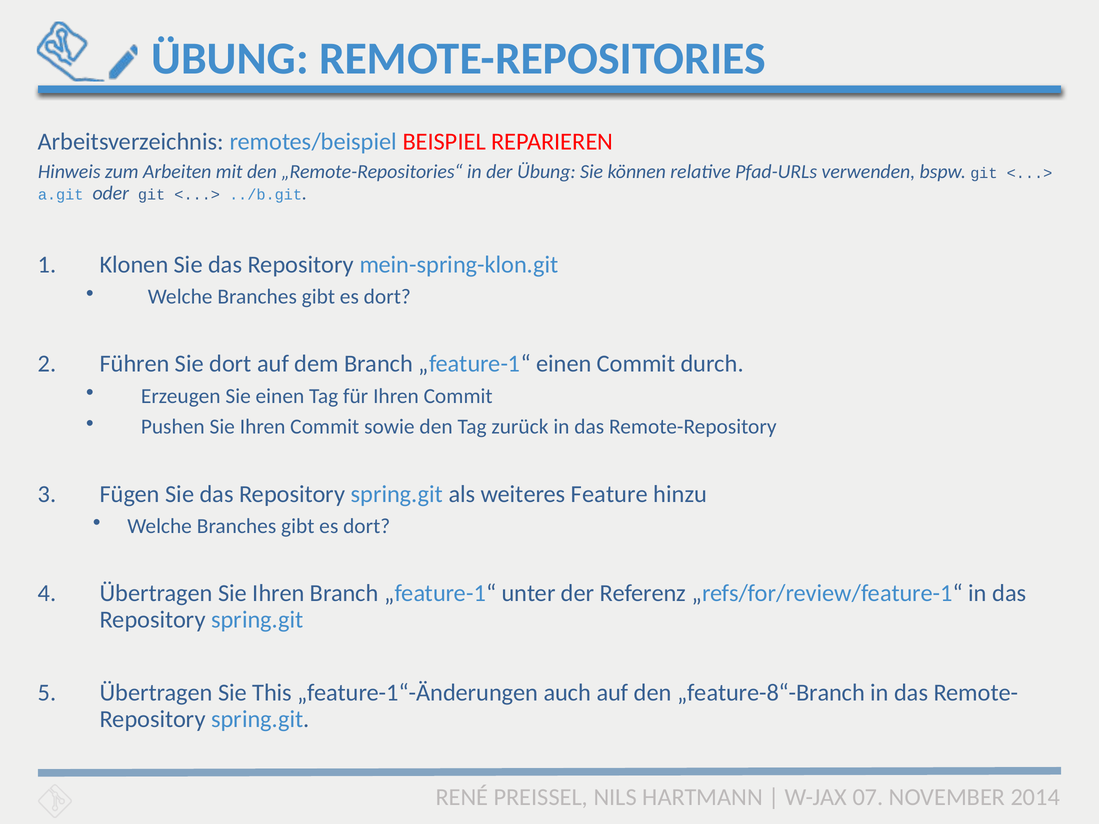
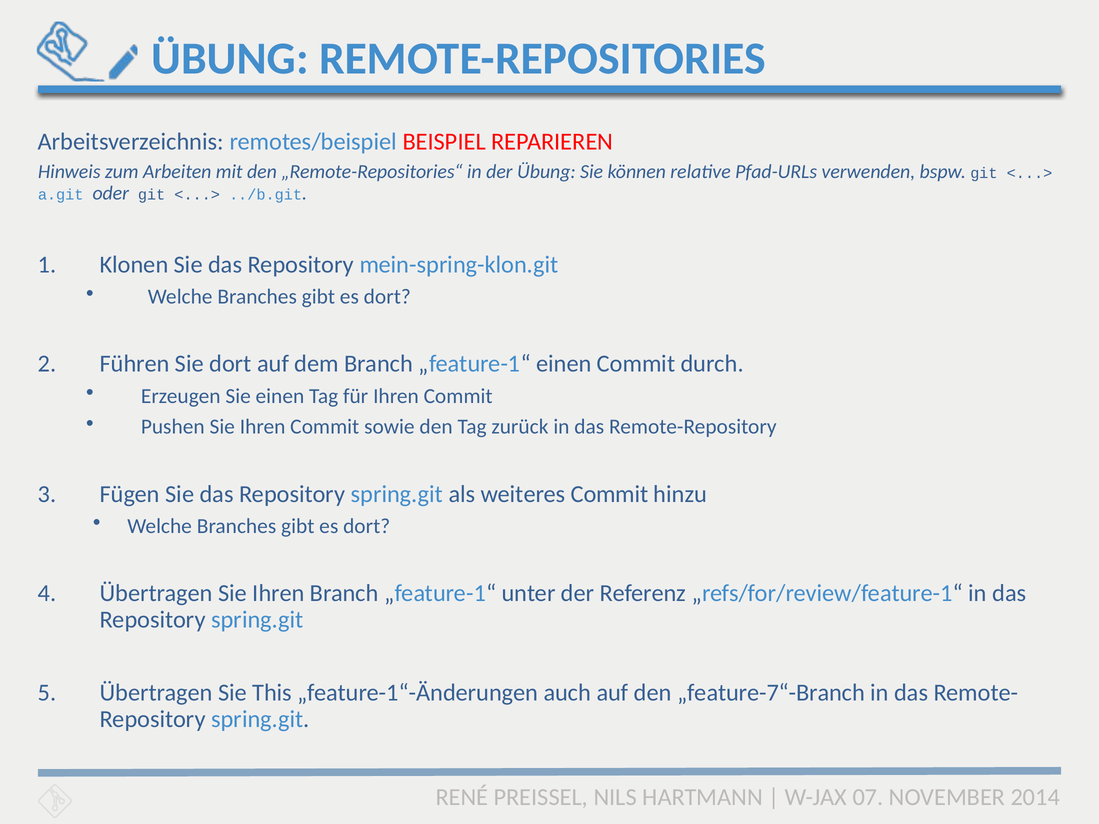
weiteres Feature: Feature -> Commit
„feature-8“-Branch: „feature-8“-Branch -> „feature-7“-Branch
